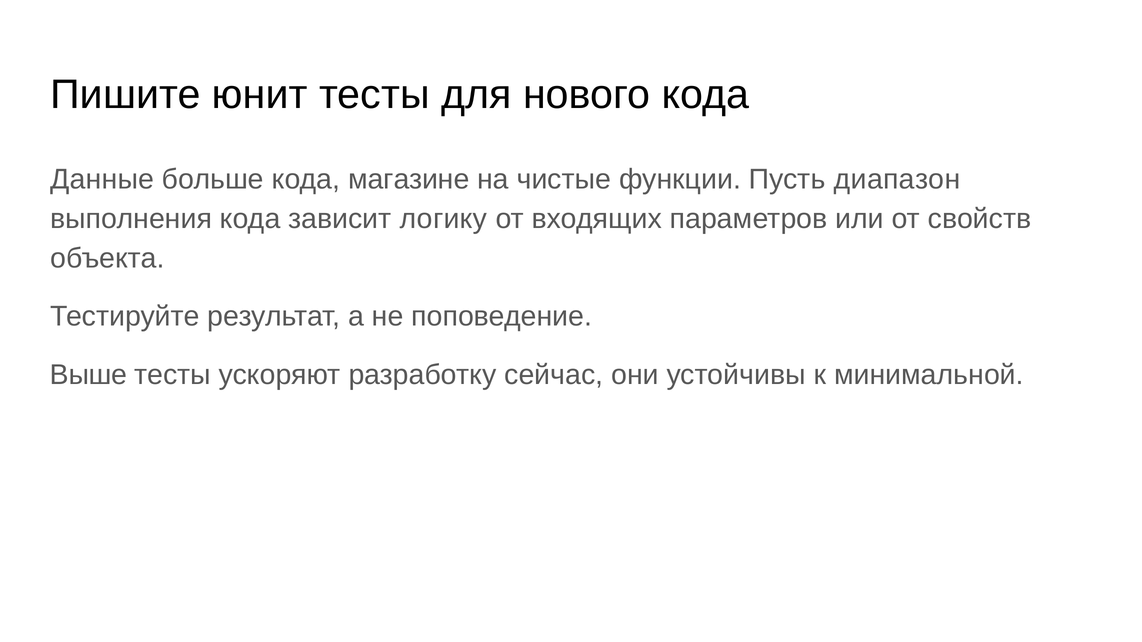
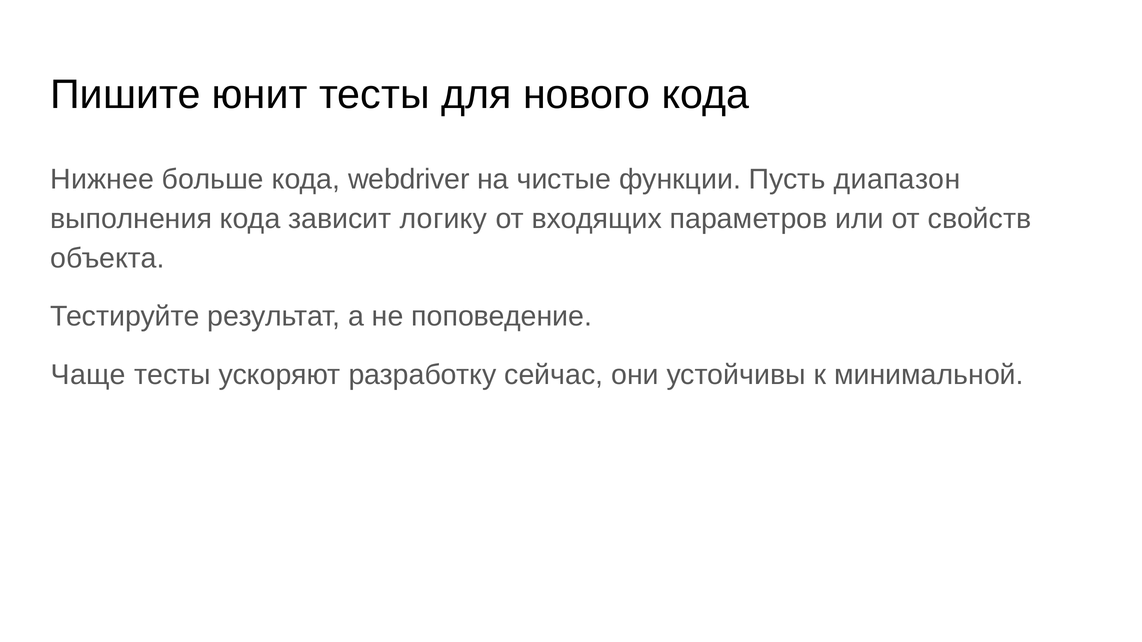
Данные: Данные -> Нижнее
магазине: магазине -> webdriver
Выше: Выше -> Чаще
